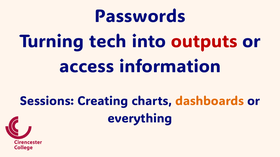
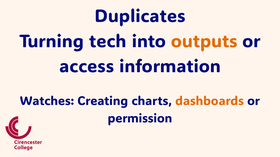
Passwords: Passwords -> Duplicates
outputs colour: red -> orange
Sessions: Sessions -> Watches
everything: everything -> permission
